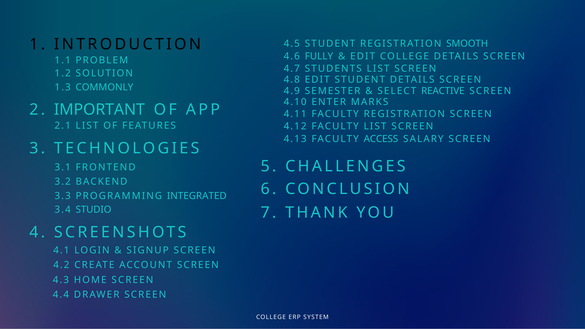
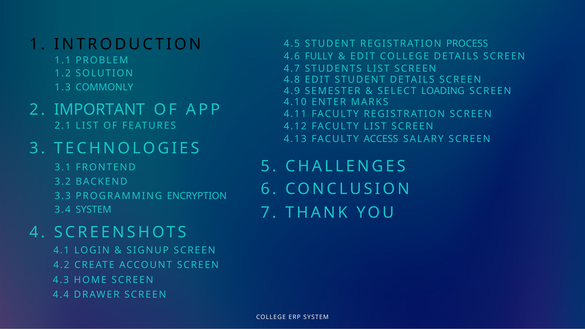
SMOOTH: SMOOTH -> PROCESS
REACTIVE: REACTIVE -> LOADING
INTEGRATED: INTEGRATED -> ENCRYPTION
3.4 STUDIO: STUDIO -> SYSTEM
